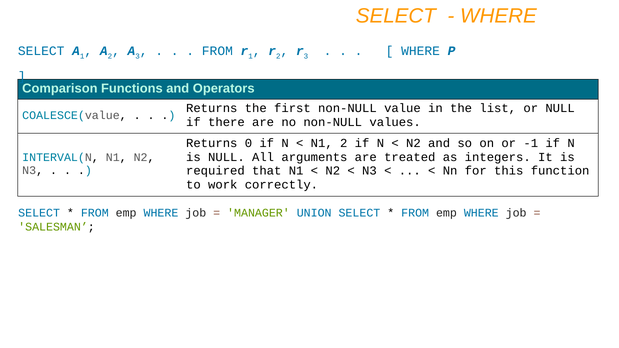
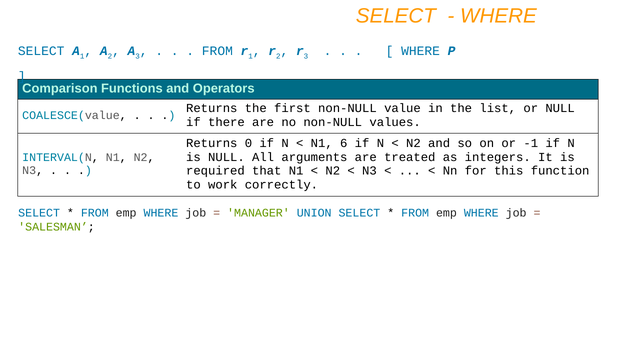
N1 2: 2 -> 6
